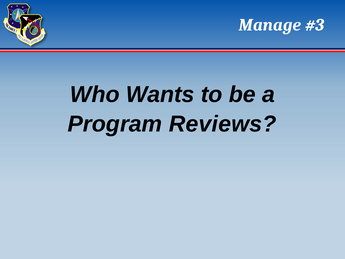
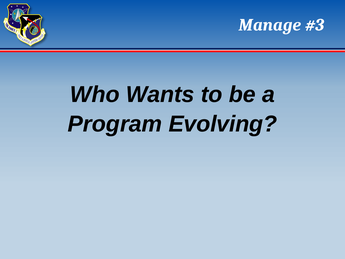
Reviews: Reviews -> Evolving
